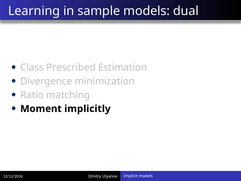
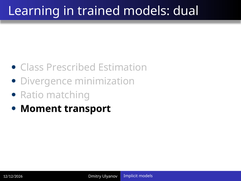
sample: sample -> trained
implicitly: implicitly -> transport
